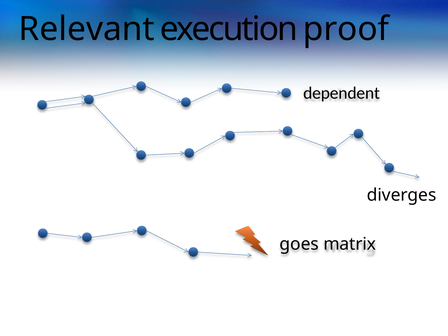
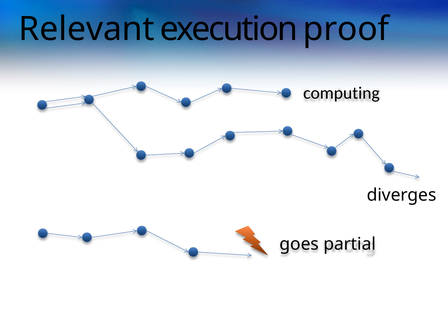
dependent: dependent -> computing
matrix: matrix -> partial
